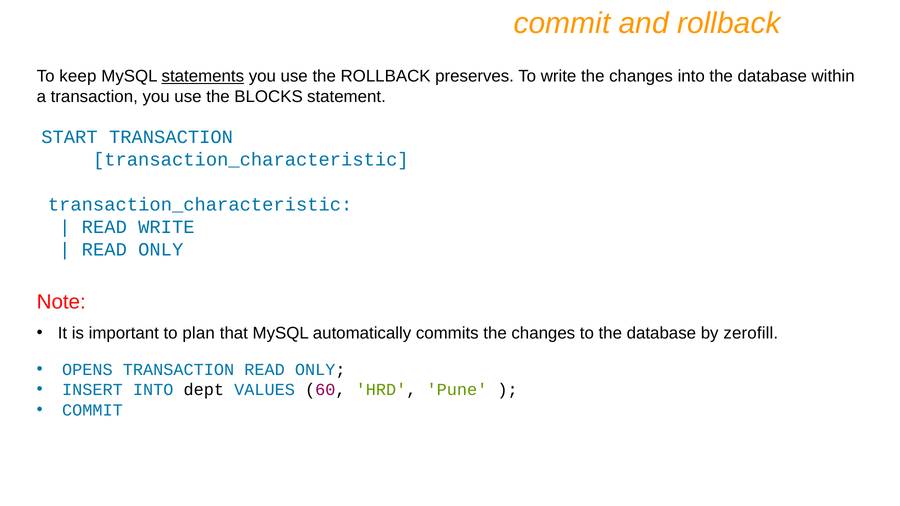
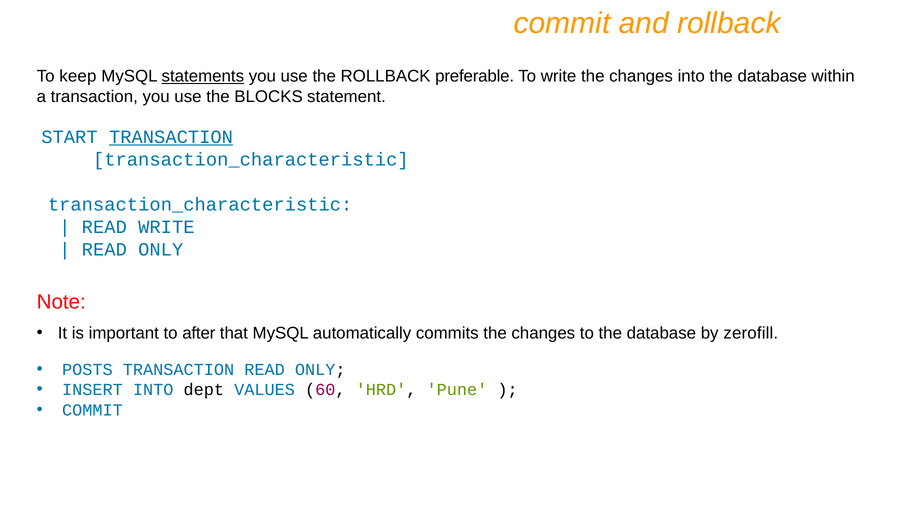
preserves: preserves -> preferable
TRANSACTION at (171, 137) underline: none -> present
plan: plan -> after
OPENS: OPENS -> POSTS
